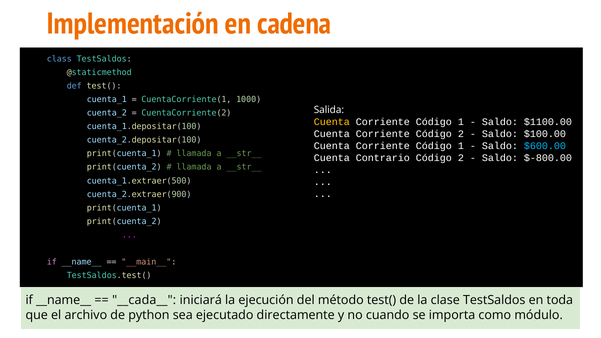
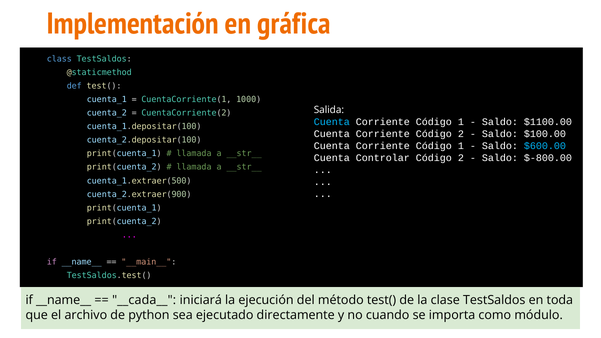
cadena: cadena -> gráfica
Cuenta at (332, 122) colour: yellow -> light blue
Contrario: Contrario -> Controlar
